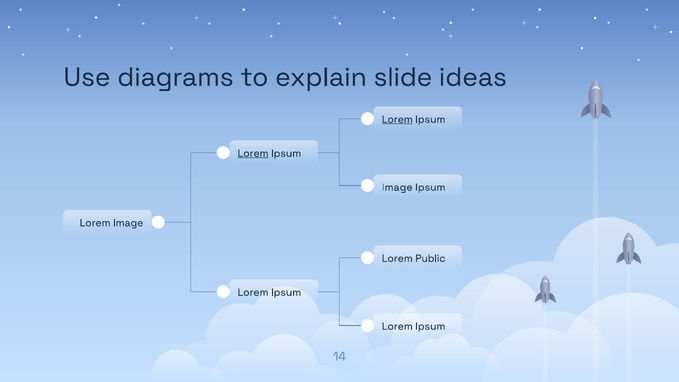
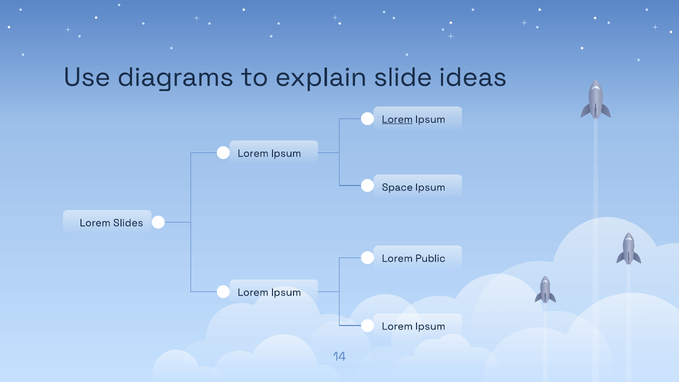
Lorem at (253, 153) underline: present -> none
Image at (397, 187): Image -> Space
Lorem Image: Image -> Slides
